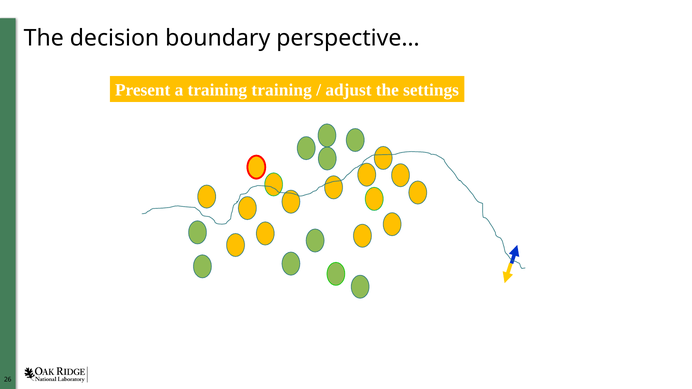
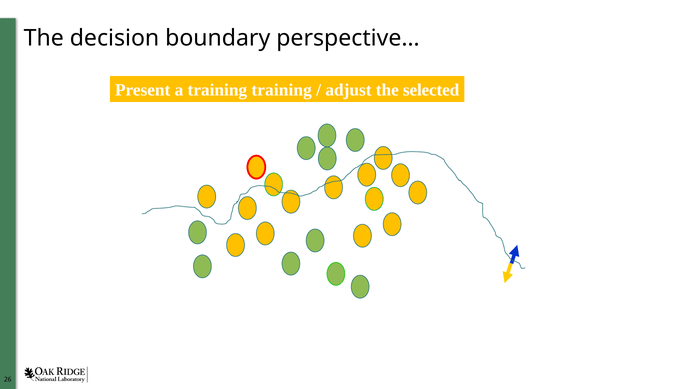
settings: settings -> selected
